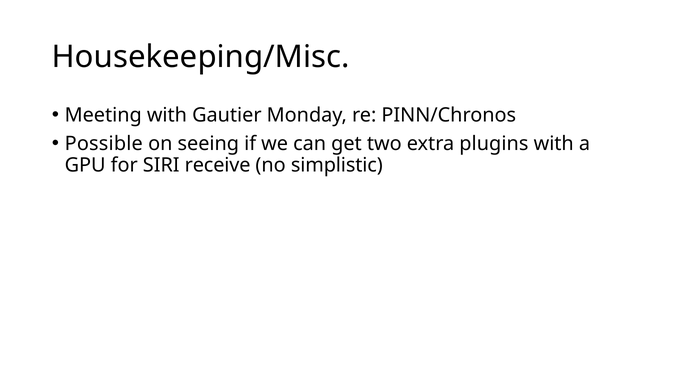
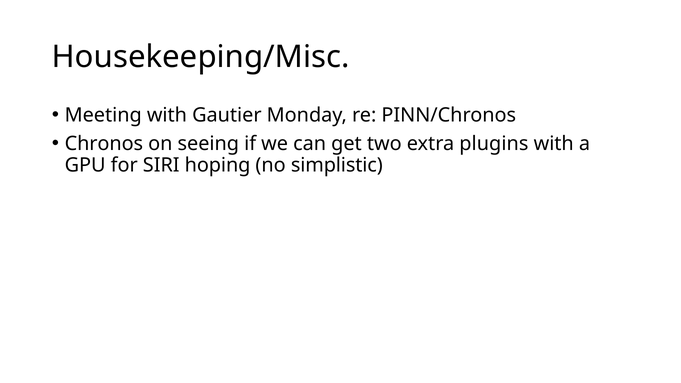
Possible: Possible -> Chronos
receive: receive -> hoping
